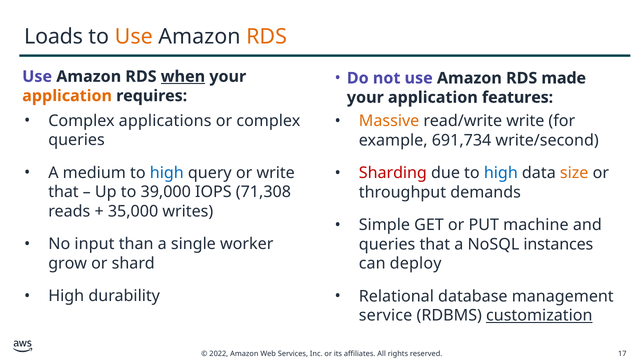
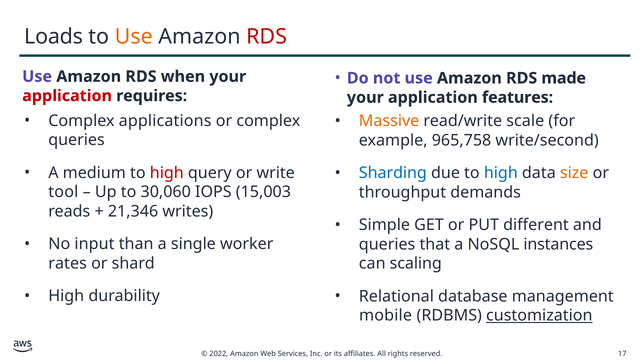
RDS at (267, 37) colour: orange -> red
when underline: present -> none
application at (67, 96) colour: orange -> red
read/write write: write -> scale
691,734: 691,734 -> 965,758
high at (167, 173) colour: blue -> red
Sharding colour: red -> blue
that at (63, 192): that -> tool
39,000: 39,000 -> 30,060
71,308: 71,308 -> 15,003
35,000: 35,000 -> 21,346
machine: machine -> different
grow: grow -> rates
deploy: deploy -> scaling
service: service -> mobile
